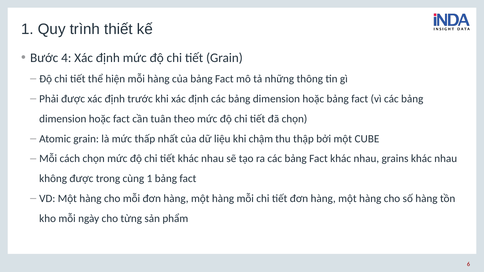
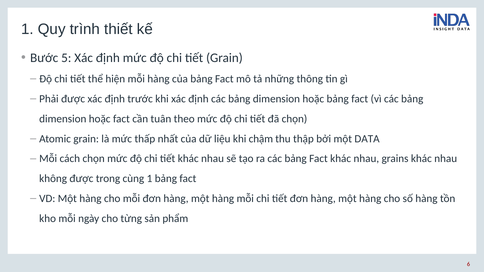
4: 4 -> 5
CUBE: CUBE -> DATA
